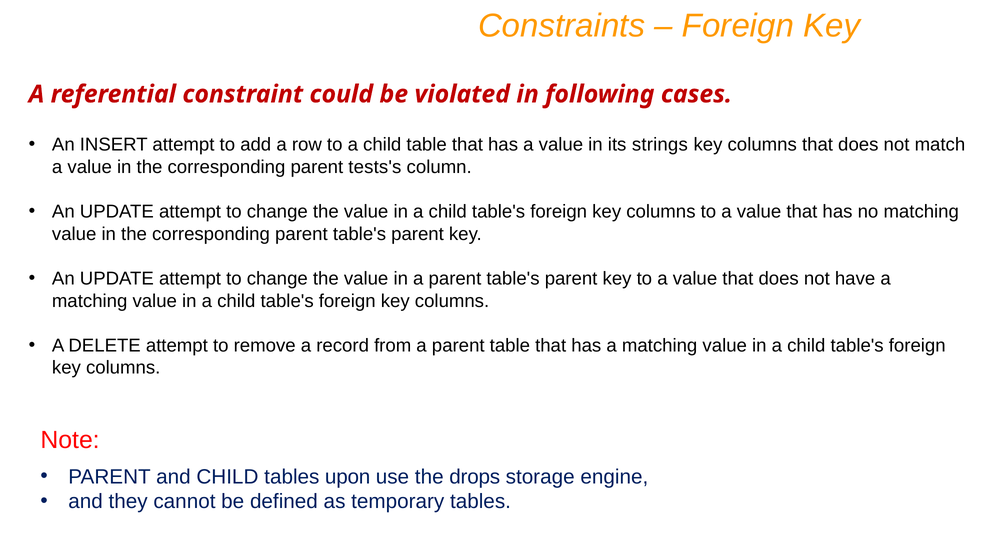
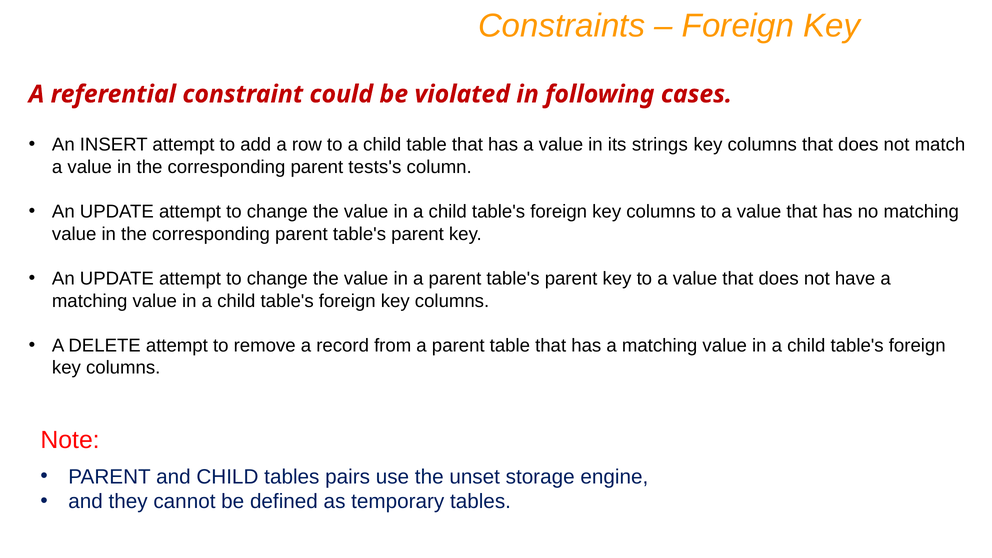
upon: upon -> pairs
drops: drops -> unset
